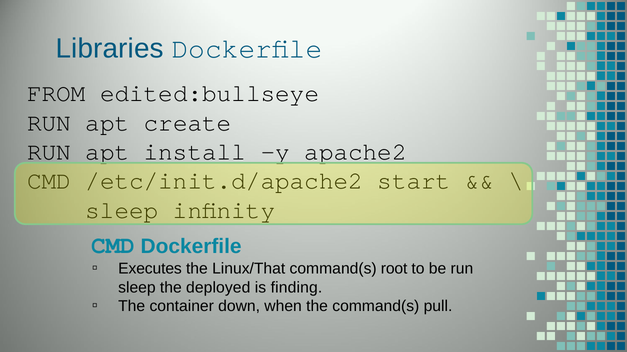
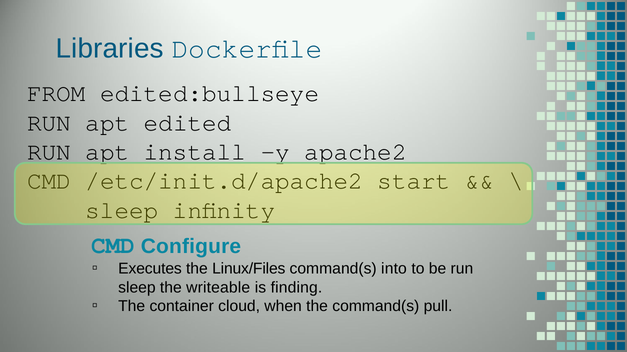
create: create -> edited
Dockerfile at (191, 247): Dockerfile -> Configure
Linux/That: Linux/That -> Linux/Files
root: root -> into
deployed: deployed -> writeable
down: down -> cloud
